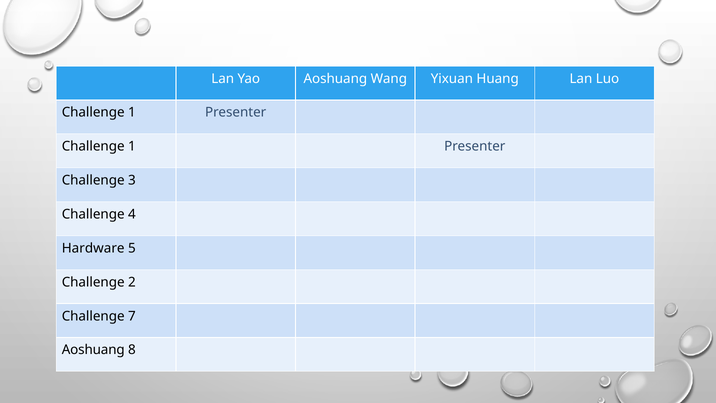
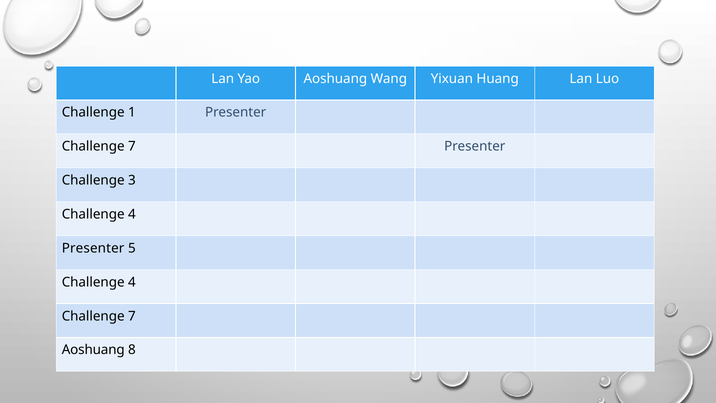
1 at (132, 146): 1 -> 7
Hardware at (93, 248): Hardware -> Presenter
2 at (132, 282): 2 -> 4
